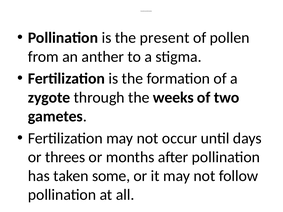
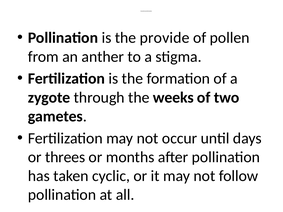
present: present -> provide
some: some -> cyclic
